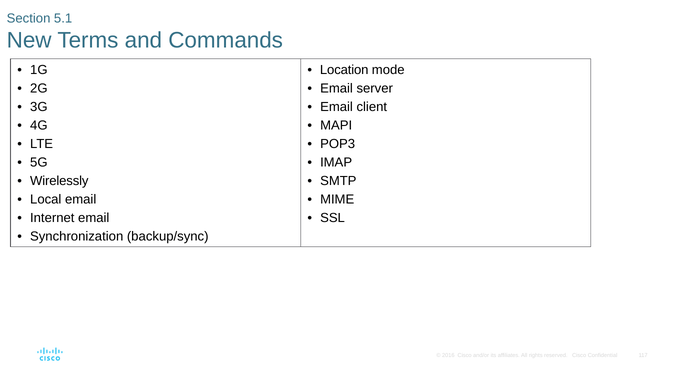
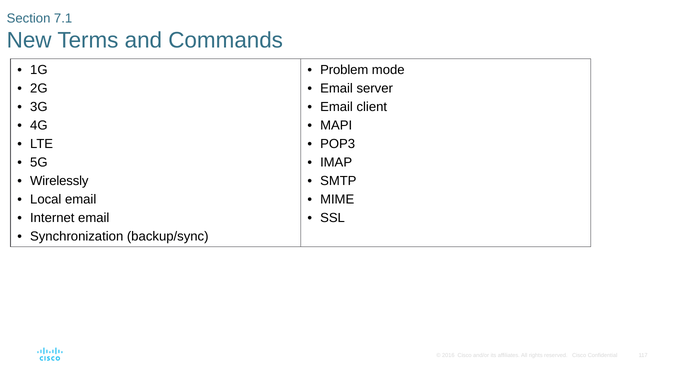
5.1: 5.1 -> 7.1
Location: Location -> Problem
